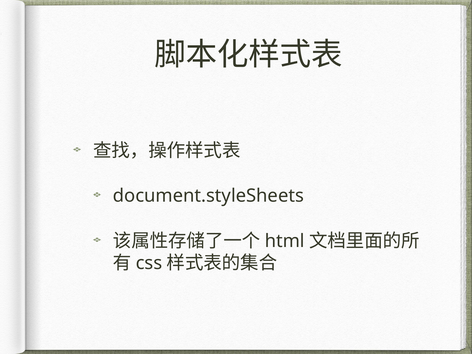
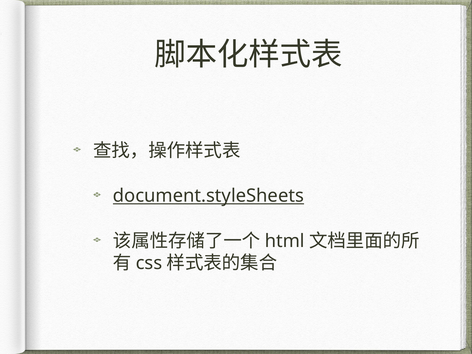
document.styleSheets underline: none -> present
